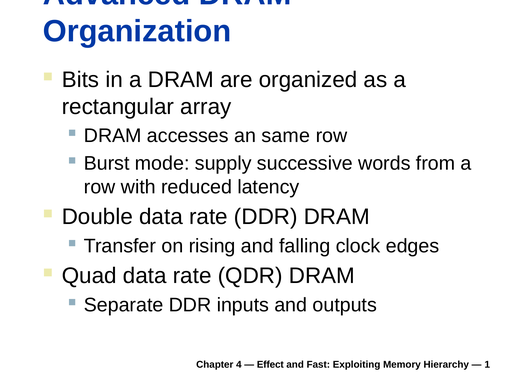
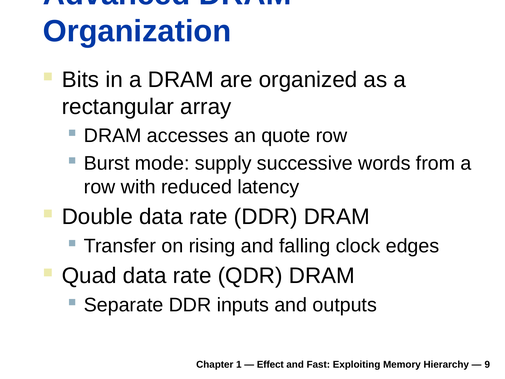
same: same -> quote
4: 4 -> 1
1: 1 -> 9
